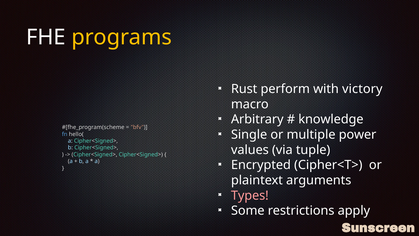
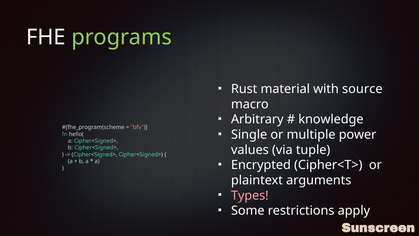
programs colour: yellow -> light green
perform: perform -> material
victory: victory -> source
